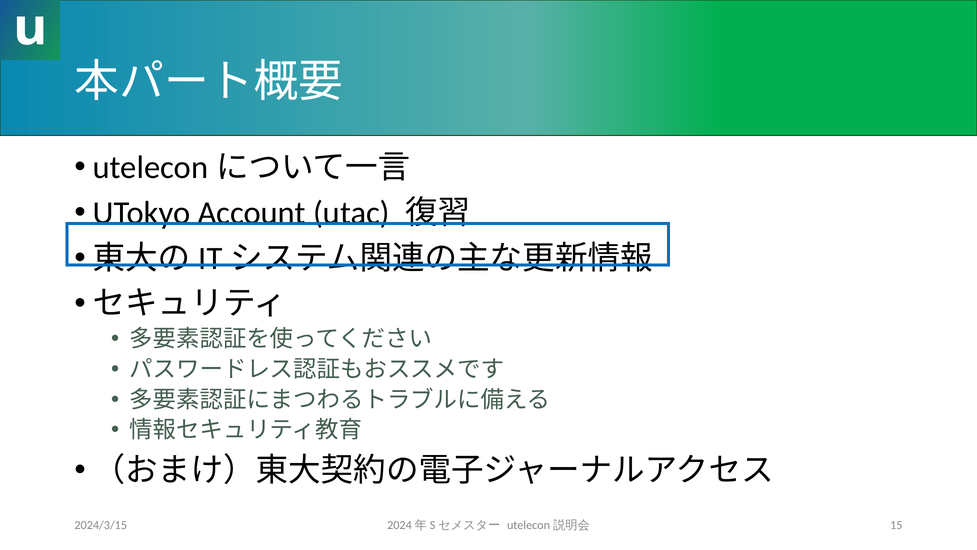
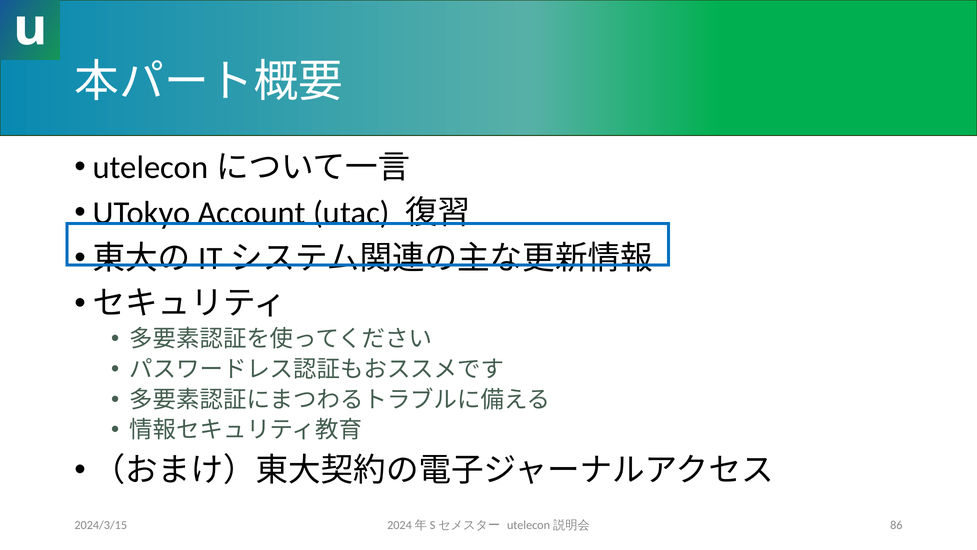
15: 15 -> 86
